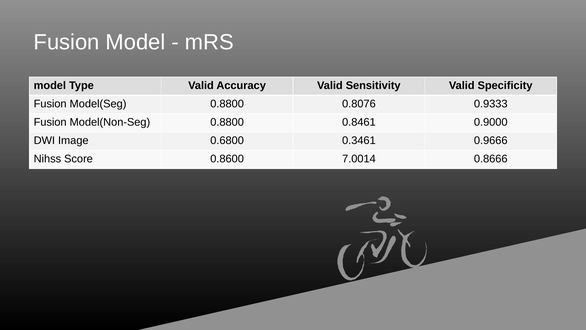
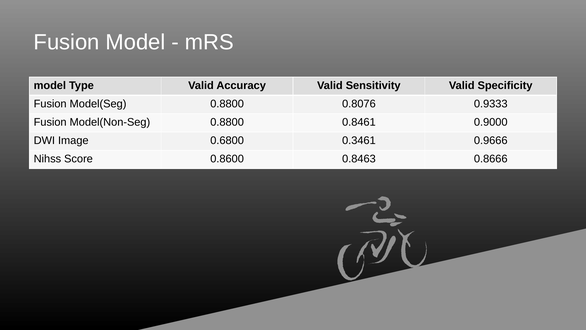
7.0014: 7.0014 -> 0.8463
